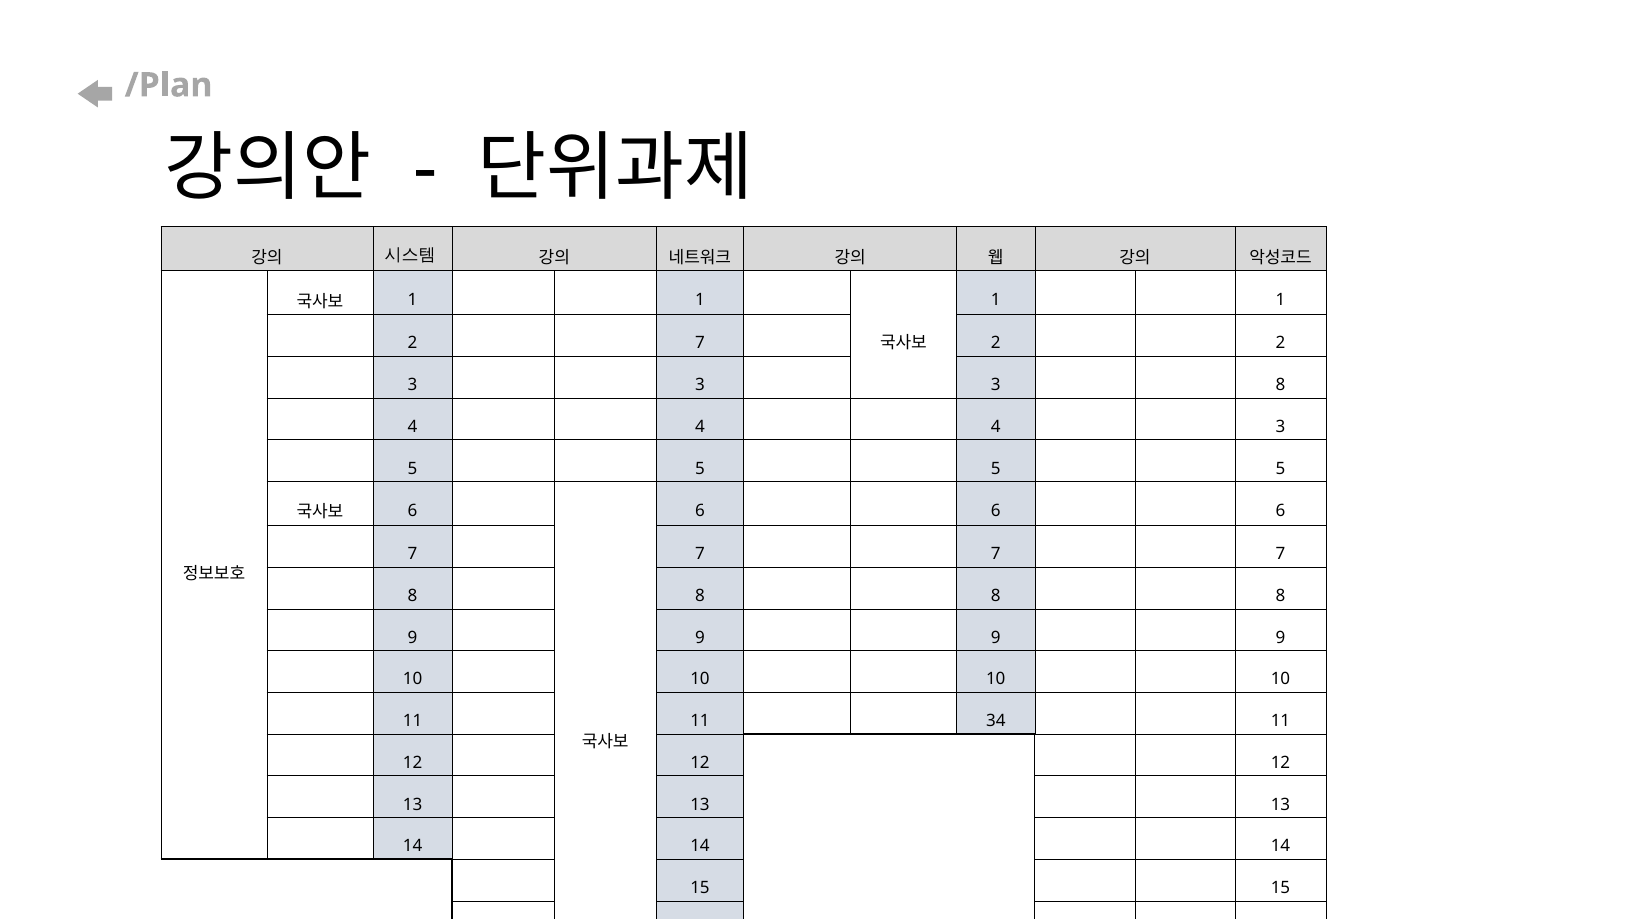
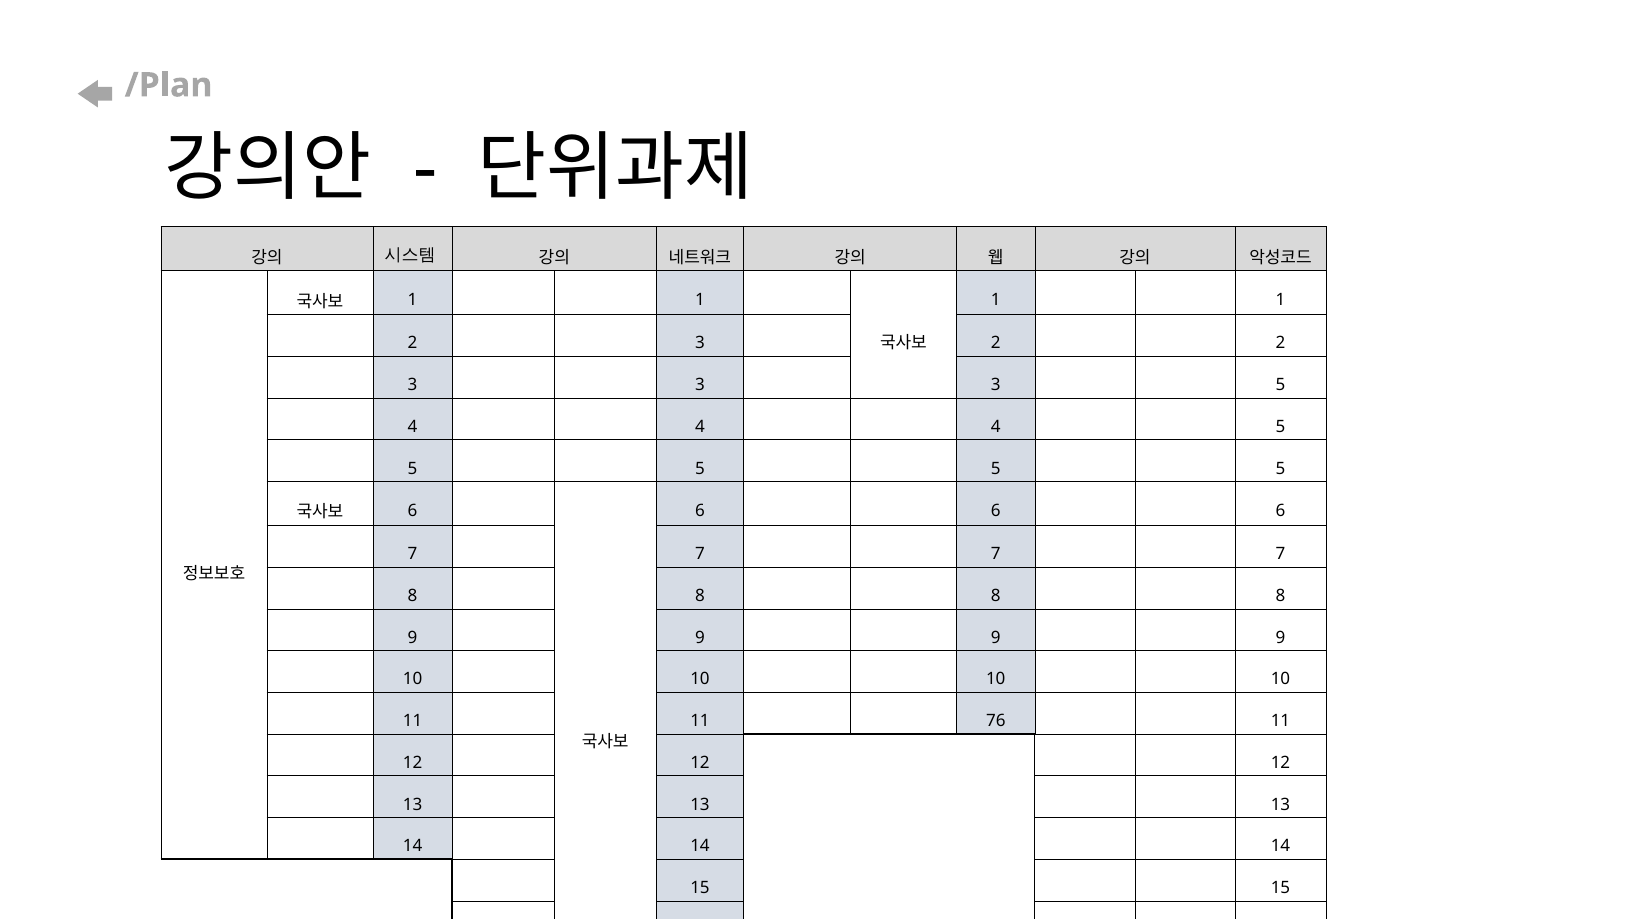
7 at (700, 343): 7 -> 3
3 8: 8 -> 5
4 3: 3 -> 5
34: 34 -> 76
